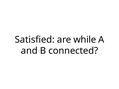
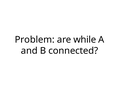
Satisfied: Satisfied -> Problem
